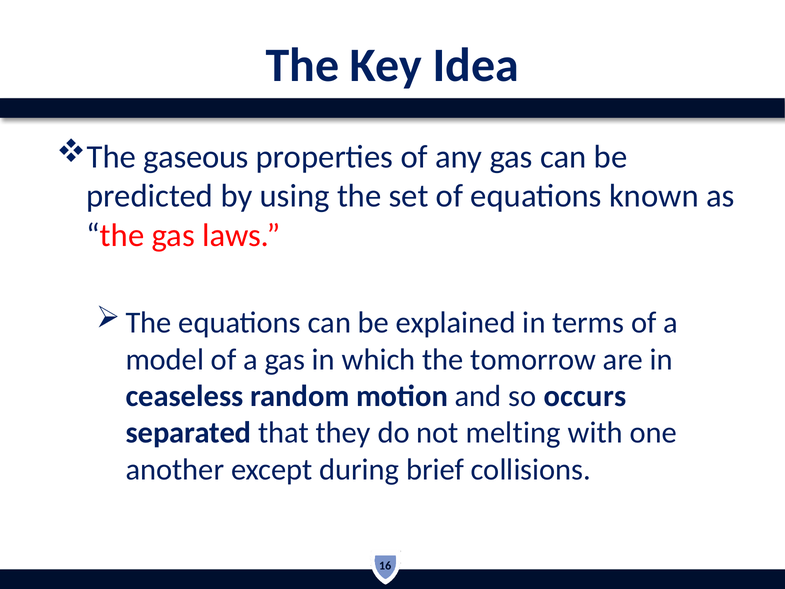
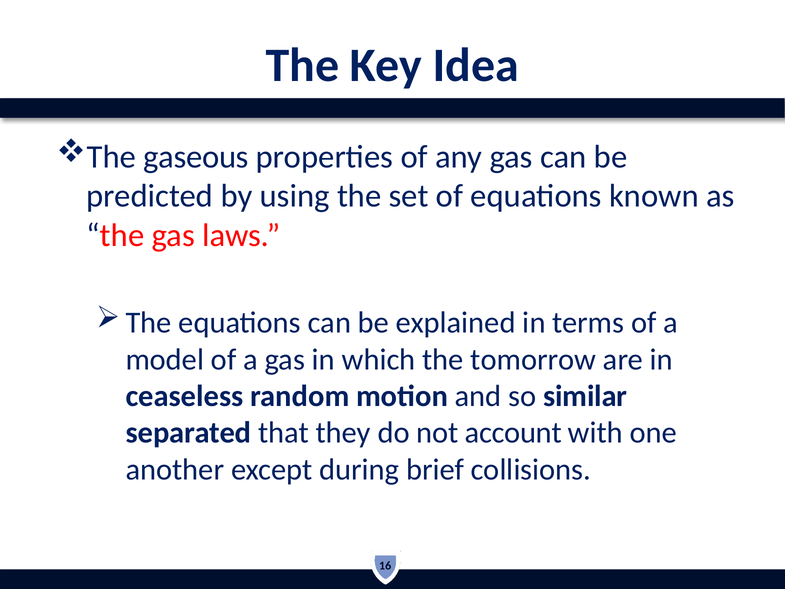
occurs: occurs -> similar
melting: melting -> account
